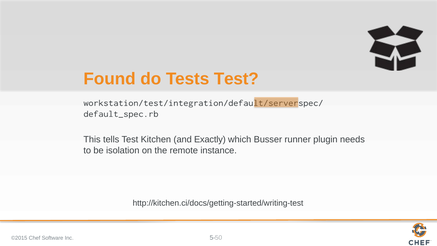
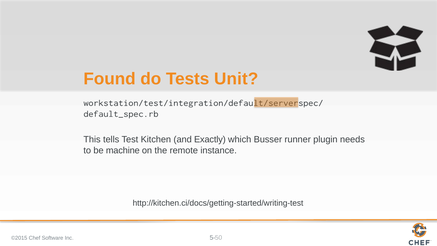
Tests Test: Test -> Unit
isolation: isolation -> machine
